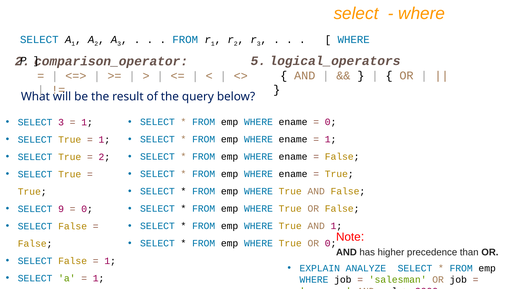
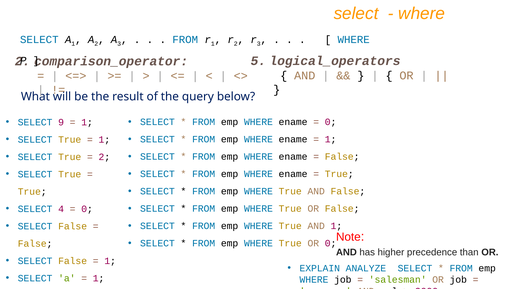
SELECT 3: 3 -> 9
9: 9 -> 4
